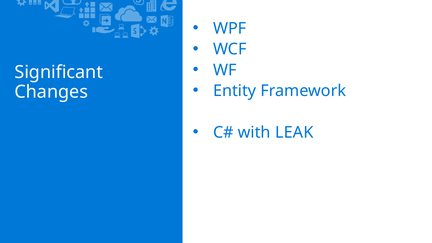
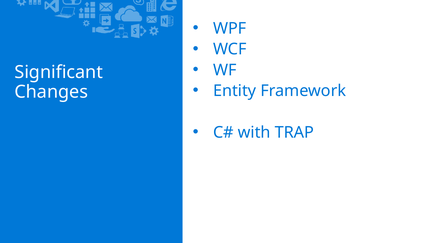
LEAK: LEAK -> TRAP
